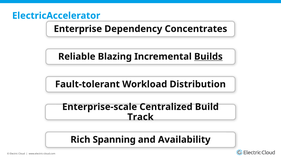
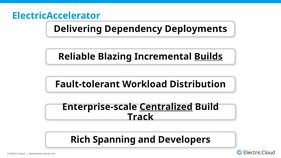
Enterprise: Enterprise -> Delivering
Concentrates: Concentrates -> Deployments
Centralized underline: none -> present
Availability: Availability -> Developers
